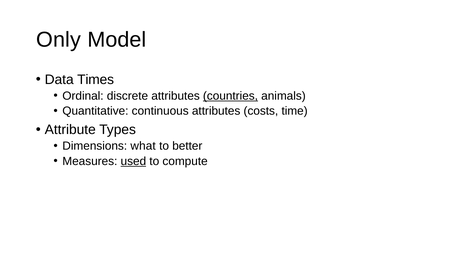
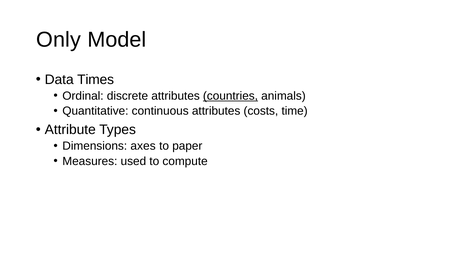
what: what -> axes
better: better -> paper
used underline: present -> none
